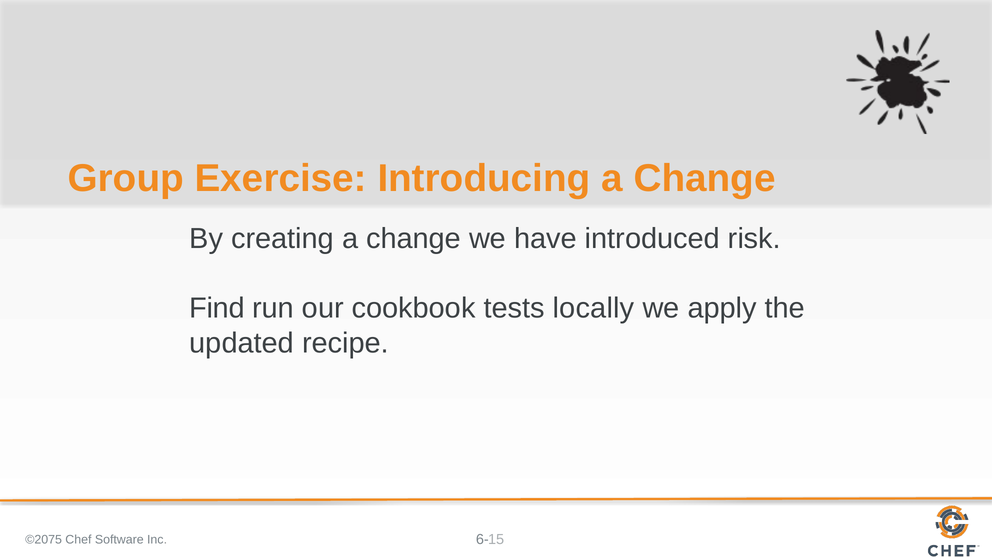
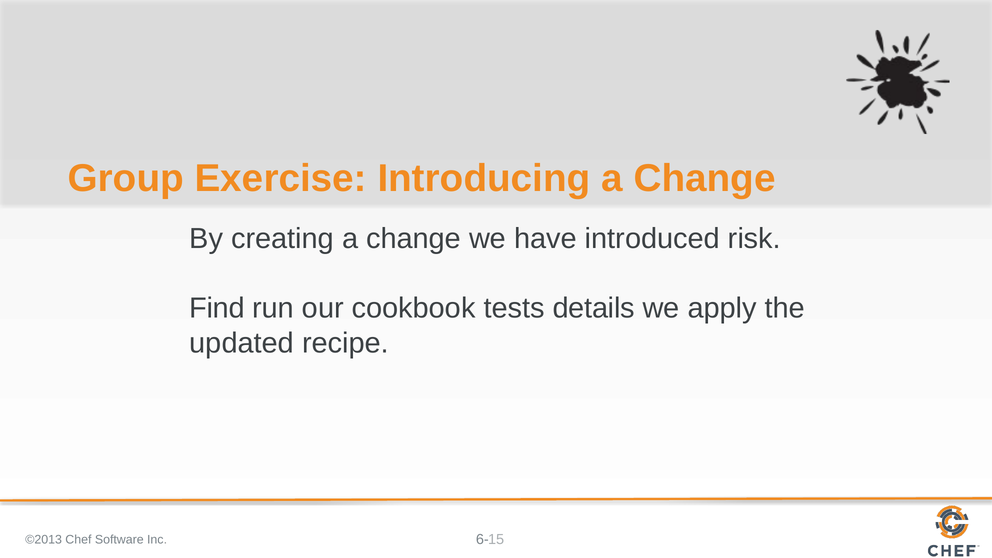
locally: locally -> details
©2075: ©2075 -> ©2013
